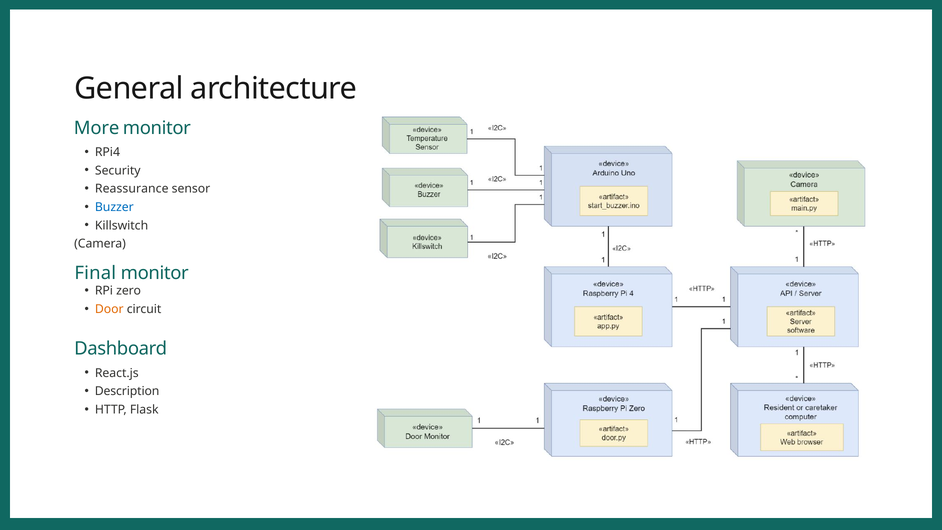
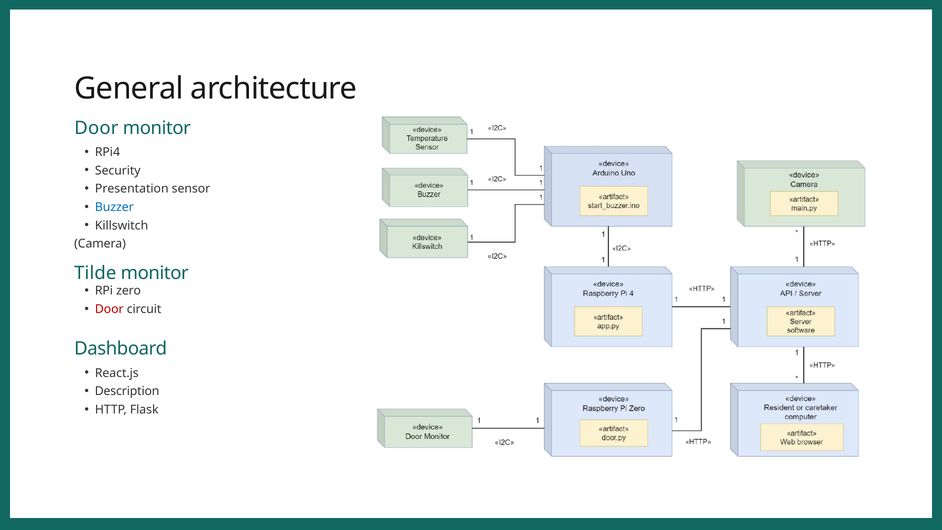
More at (97, 128): More -> Door
Reassurance: Reassurance -> Presentation
Final: Final -> Tilde
Door at (109, 309) colour: orange -> red
